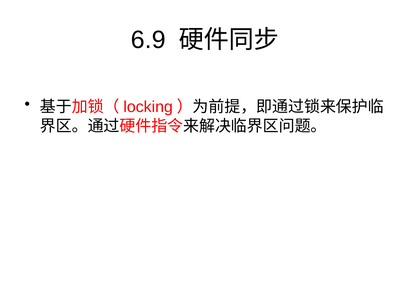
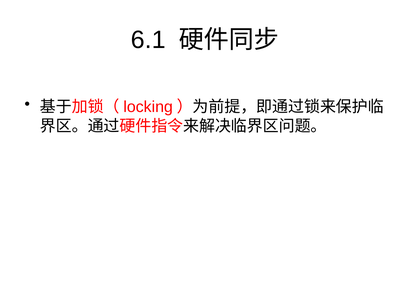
6.9: 6.9 -> 6.1
